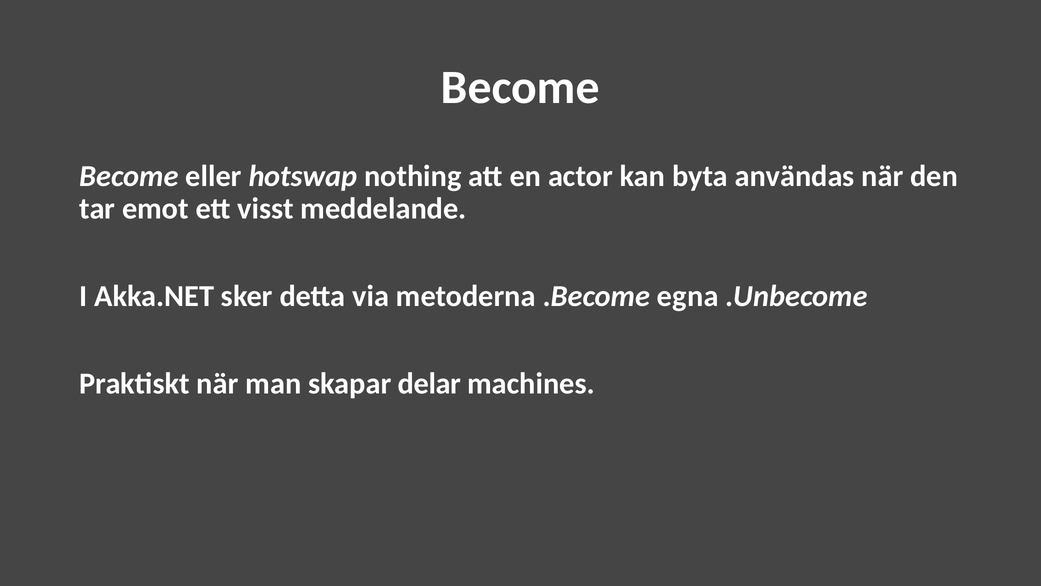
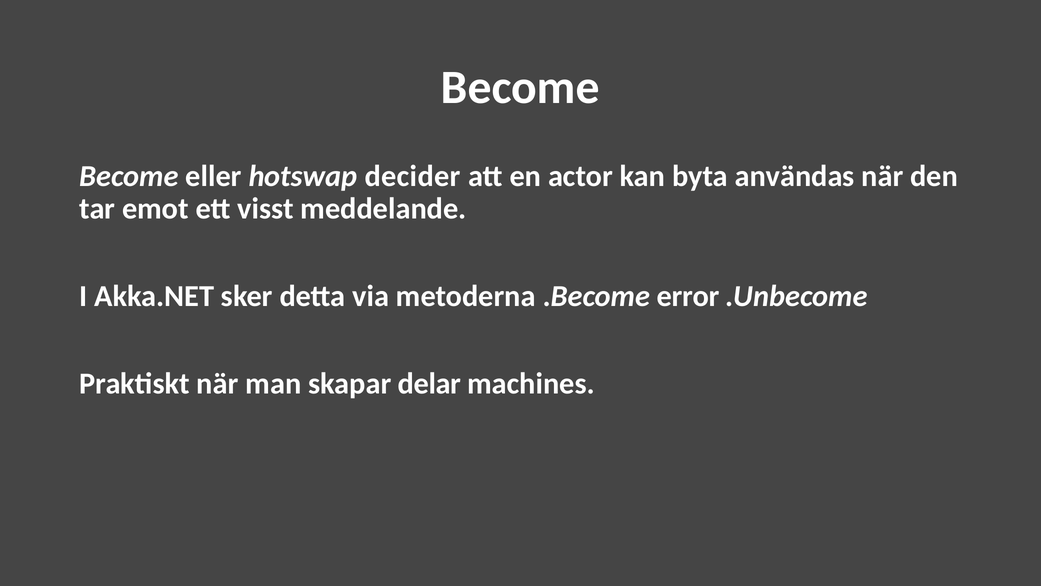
nothing: nothing -> decider
egna: egna -> error
